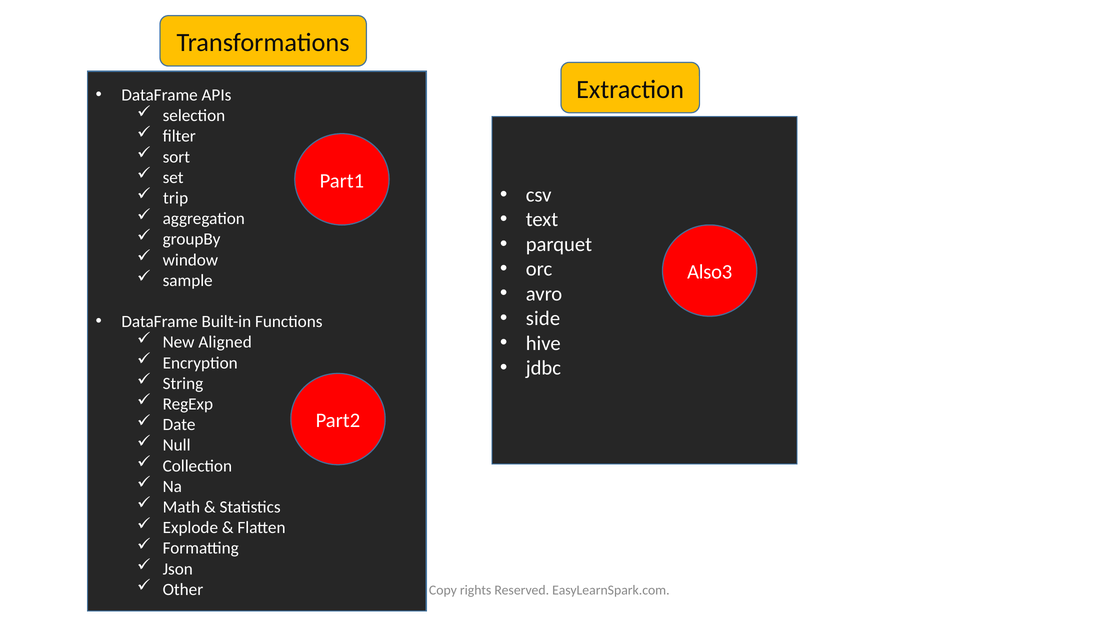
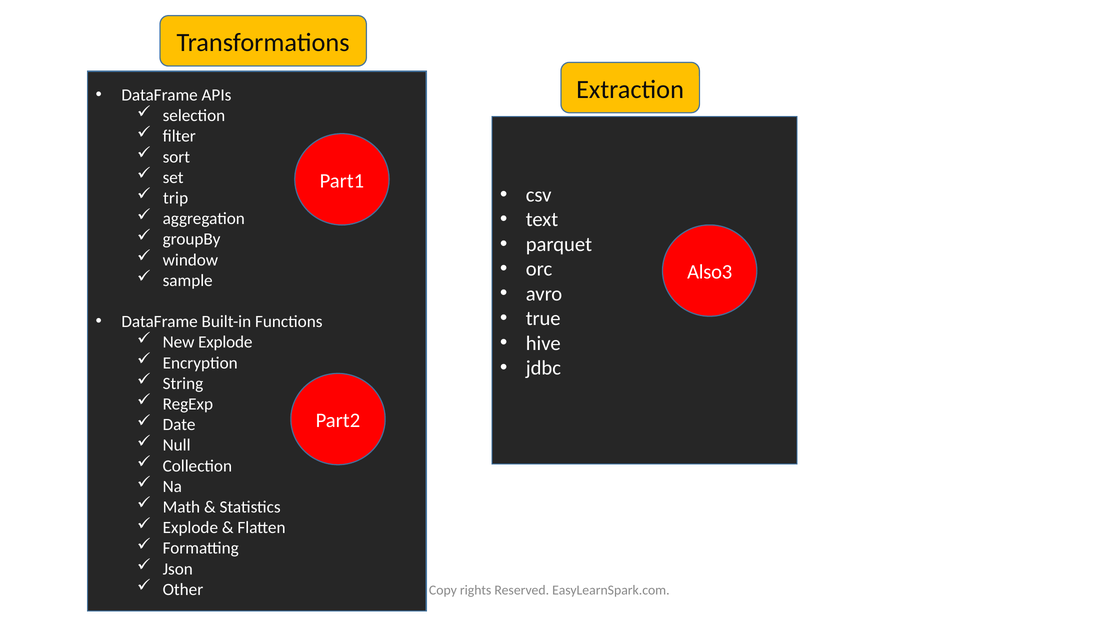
side: side -> true
New Aligned: Aligned -> Explode
